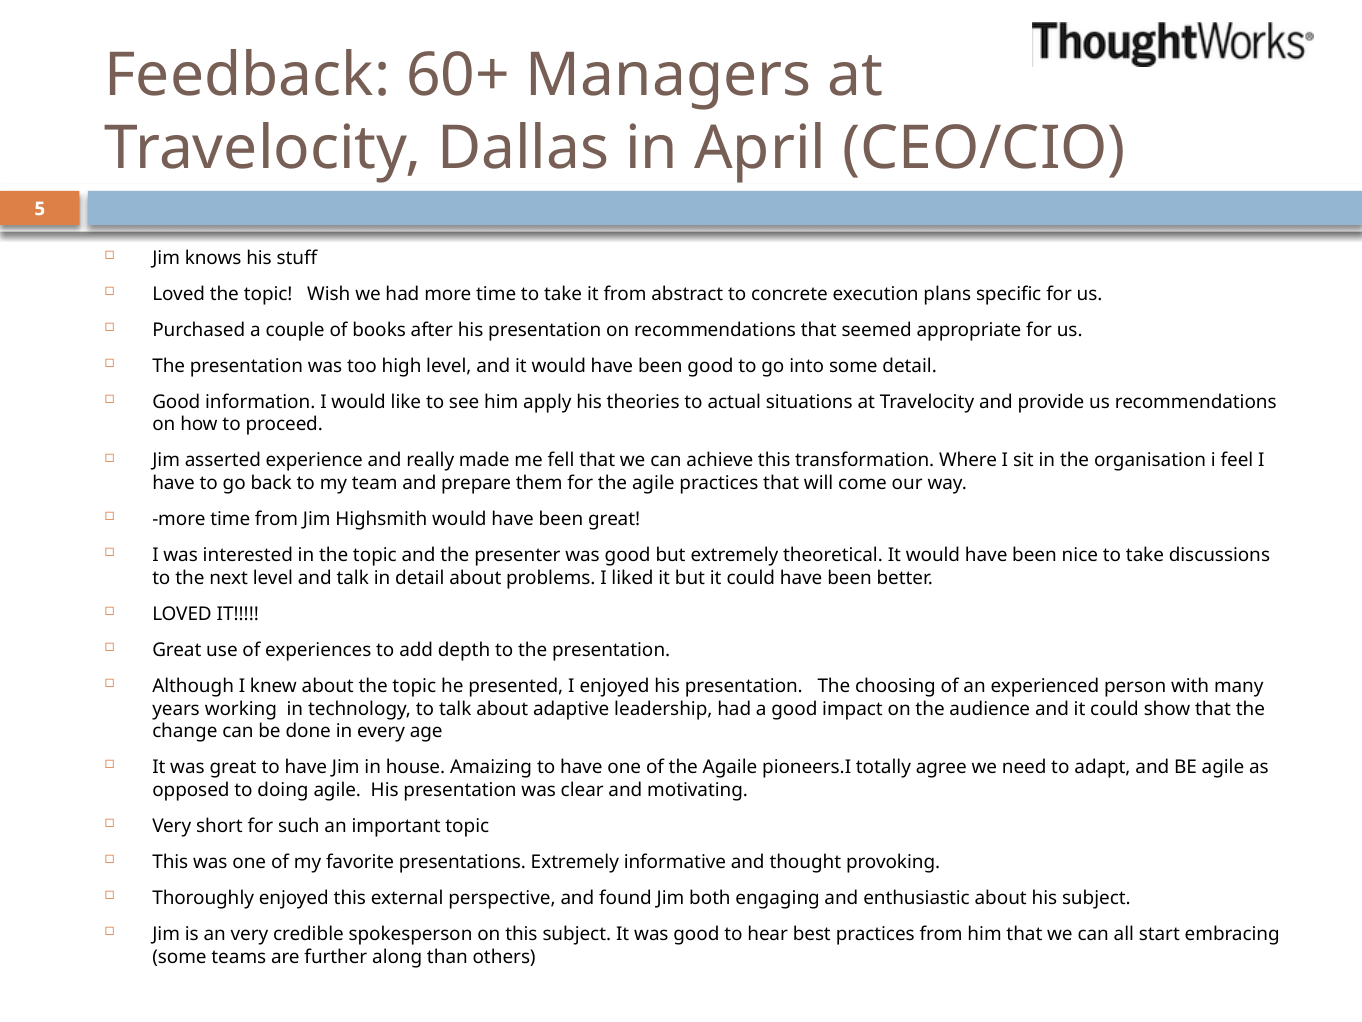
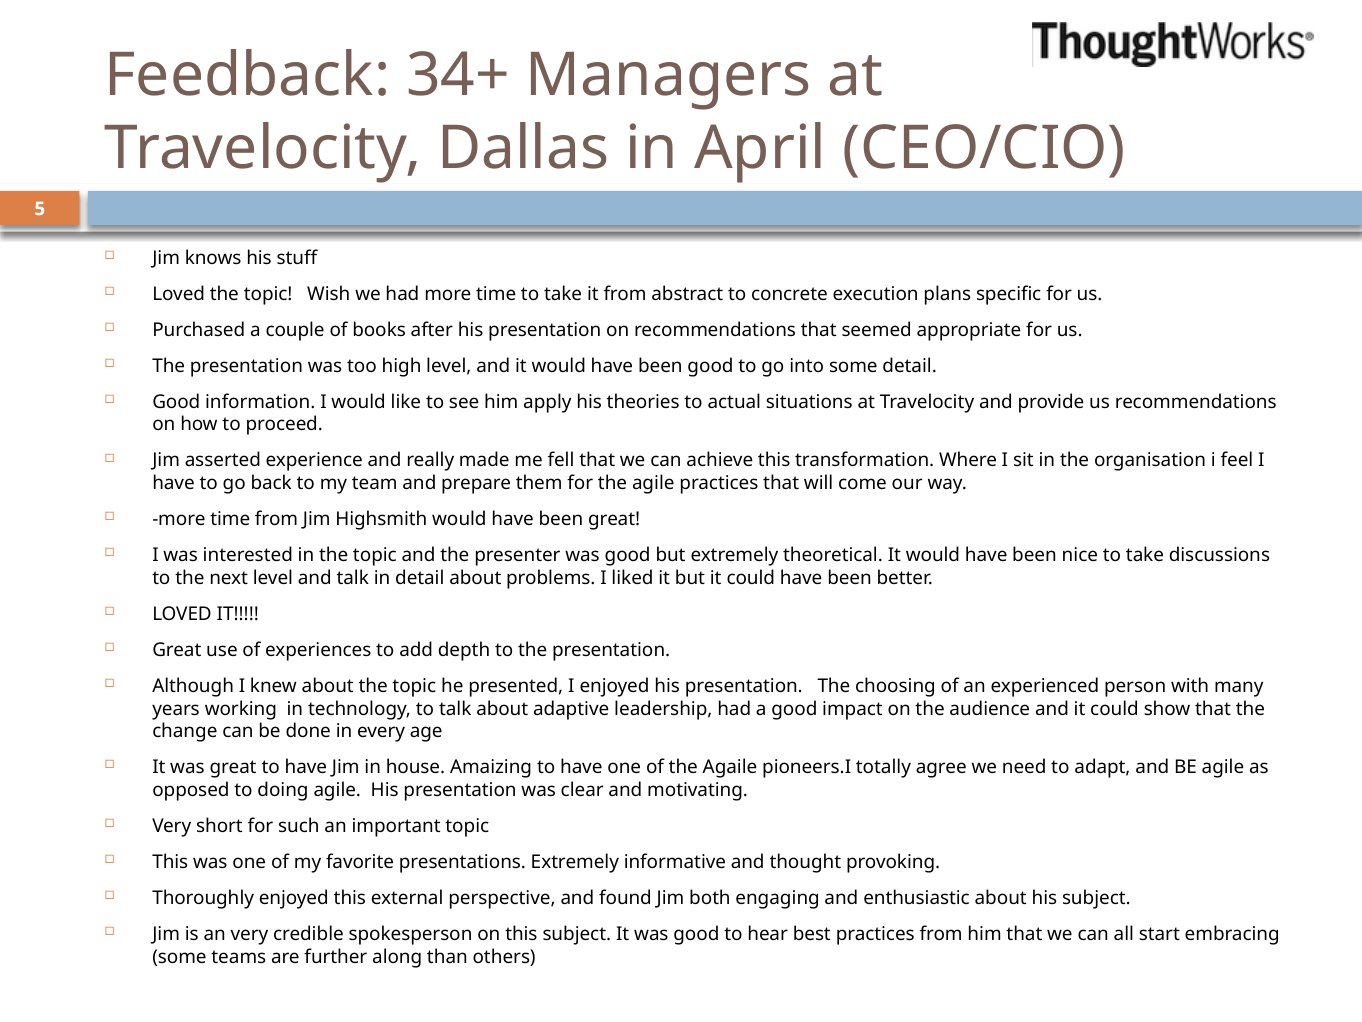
60+: 60+ -> 34+
